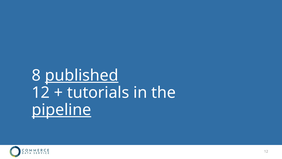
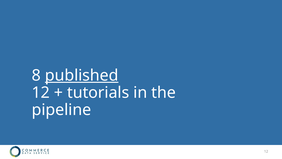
pipeline underline: present -> none
